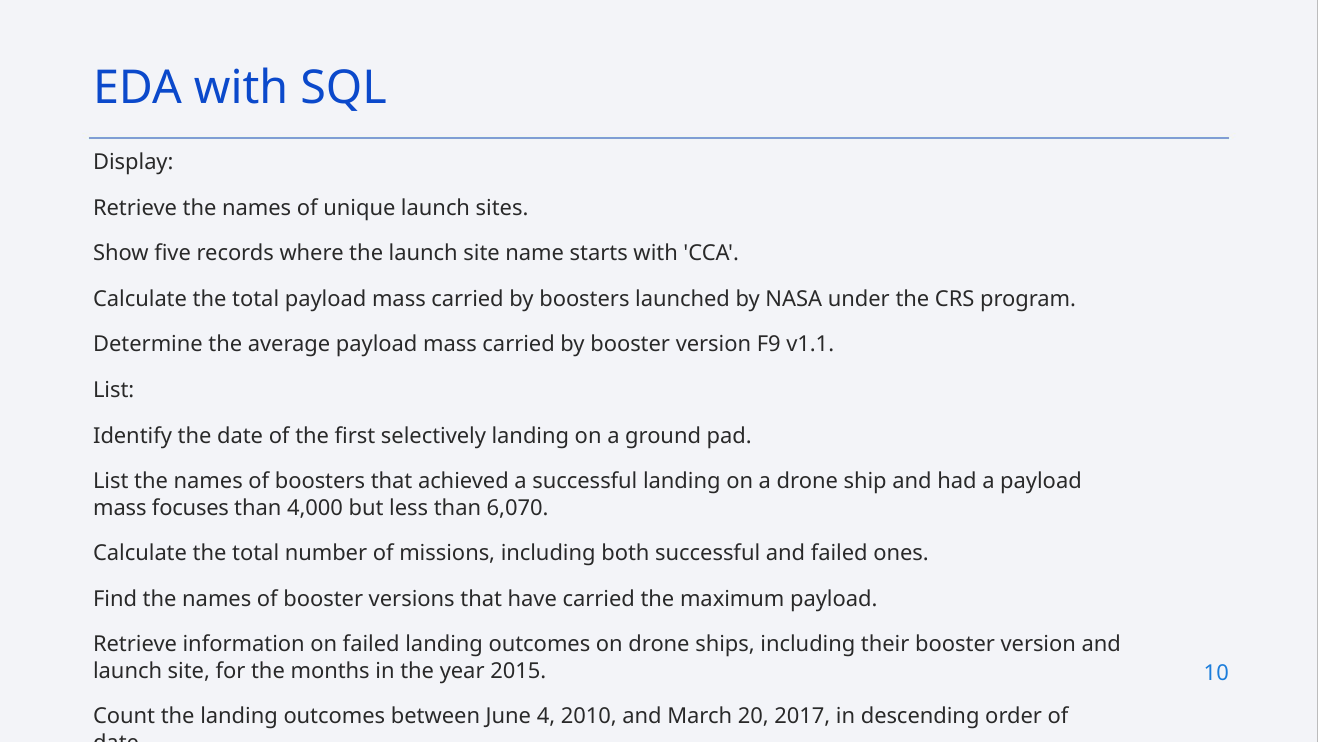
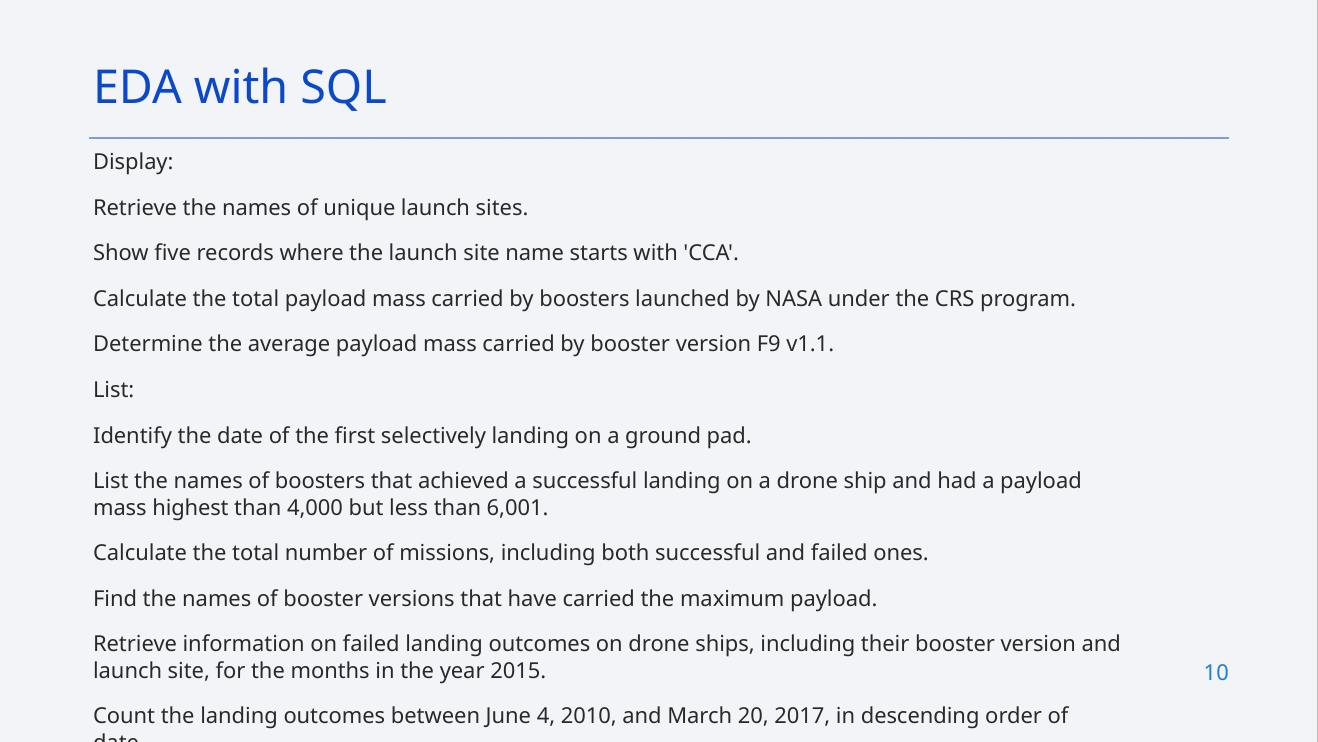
focuses: focuses -> highest
6,070: 6,070 -> 6,001
